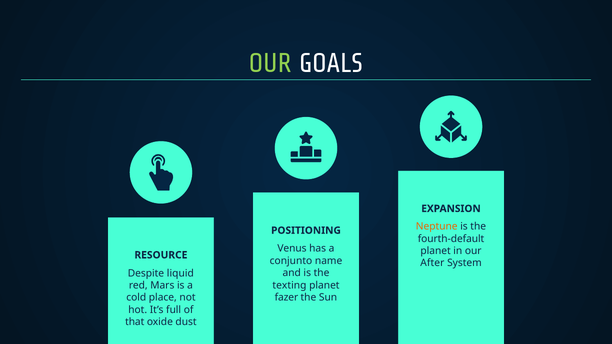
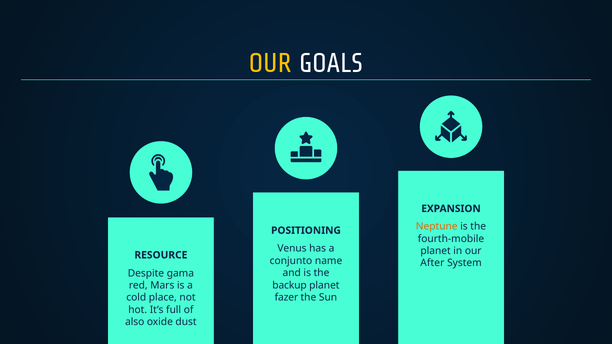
OUR at (270, 63) colour: light green -> yellow
fourth-default: fourth-default -> fourth-mobile
liquid: liquid -> gama
texting: texting -> backup
that: that -> also
